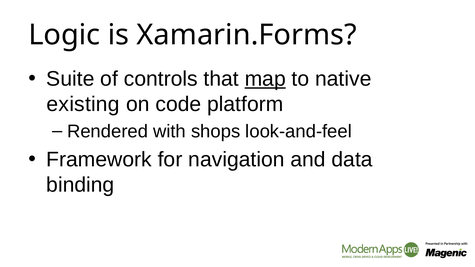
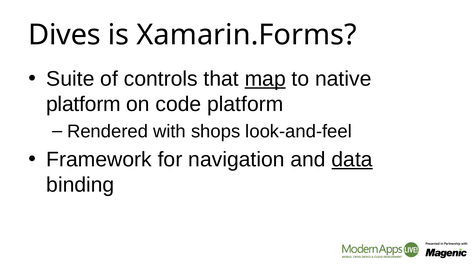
Logic: Logic -> Dives
existing at (83, 104): existing -> platform
data underline: none -> present
